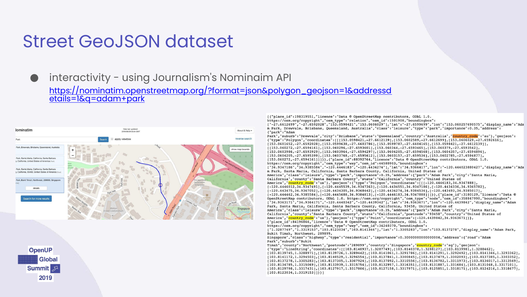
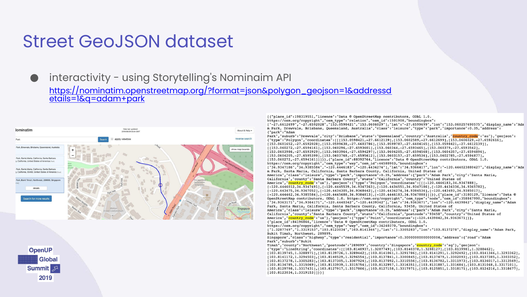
Journalism's: Journalism's -> Storytelling's
